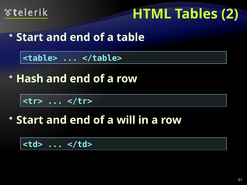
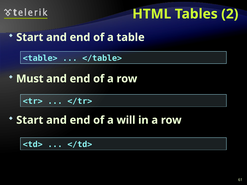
Hash: Hash -> Must
